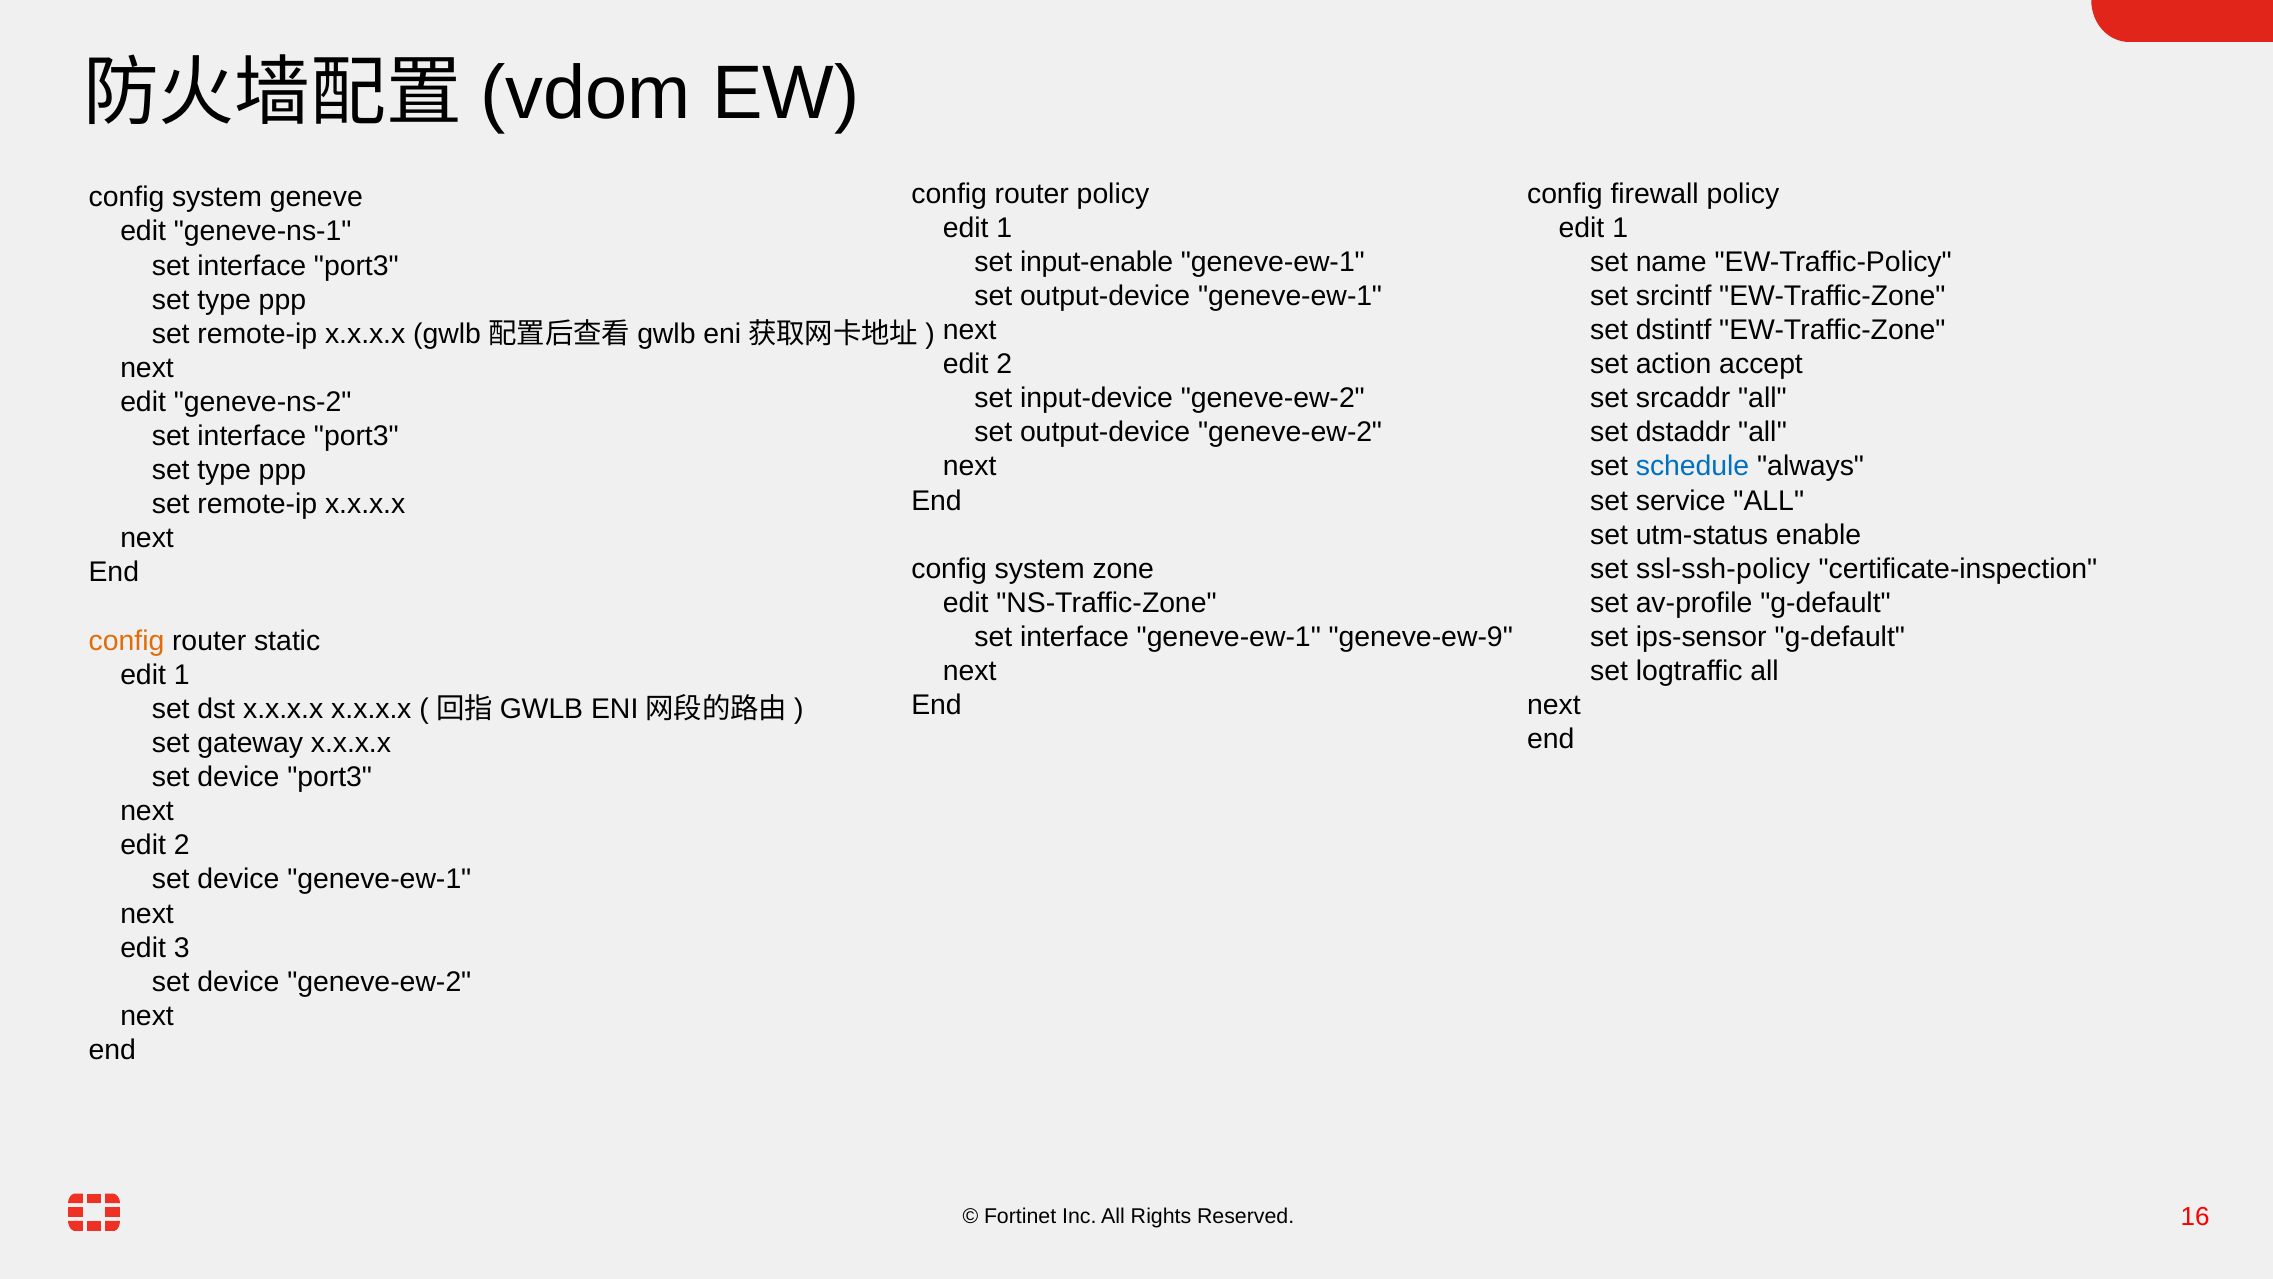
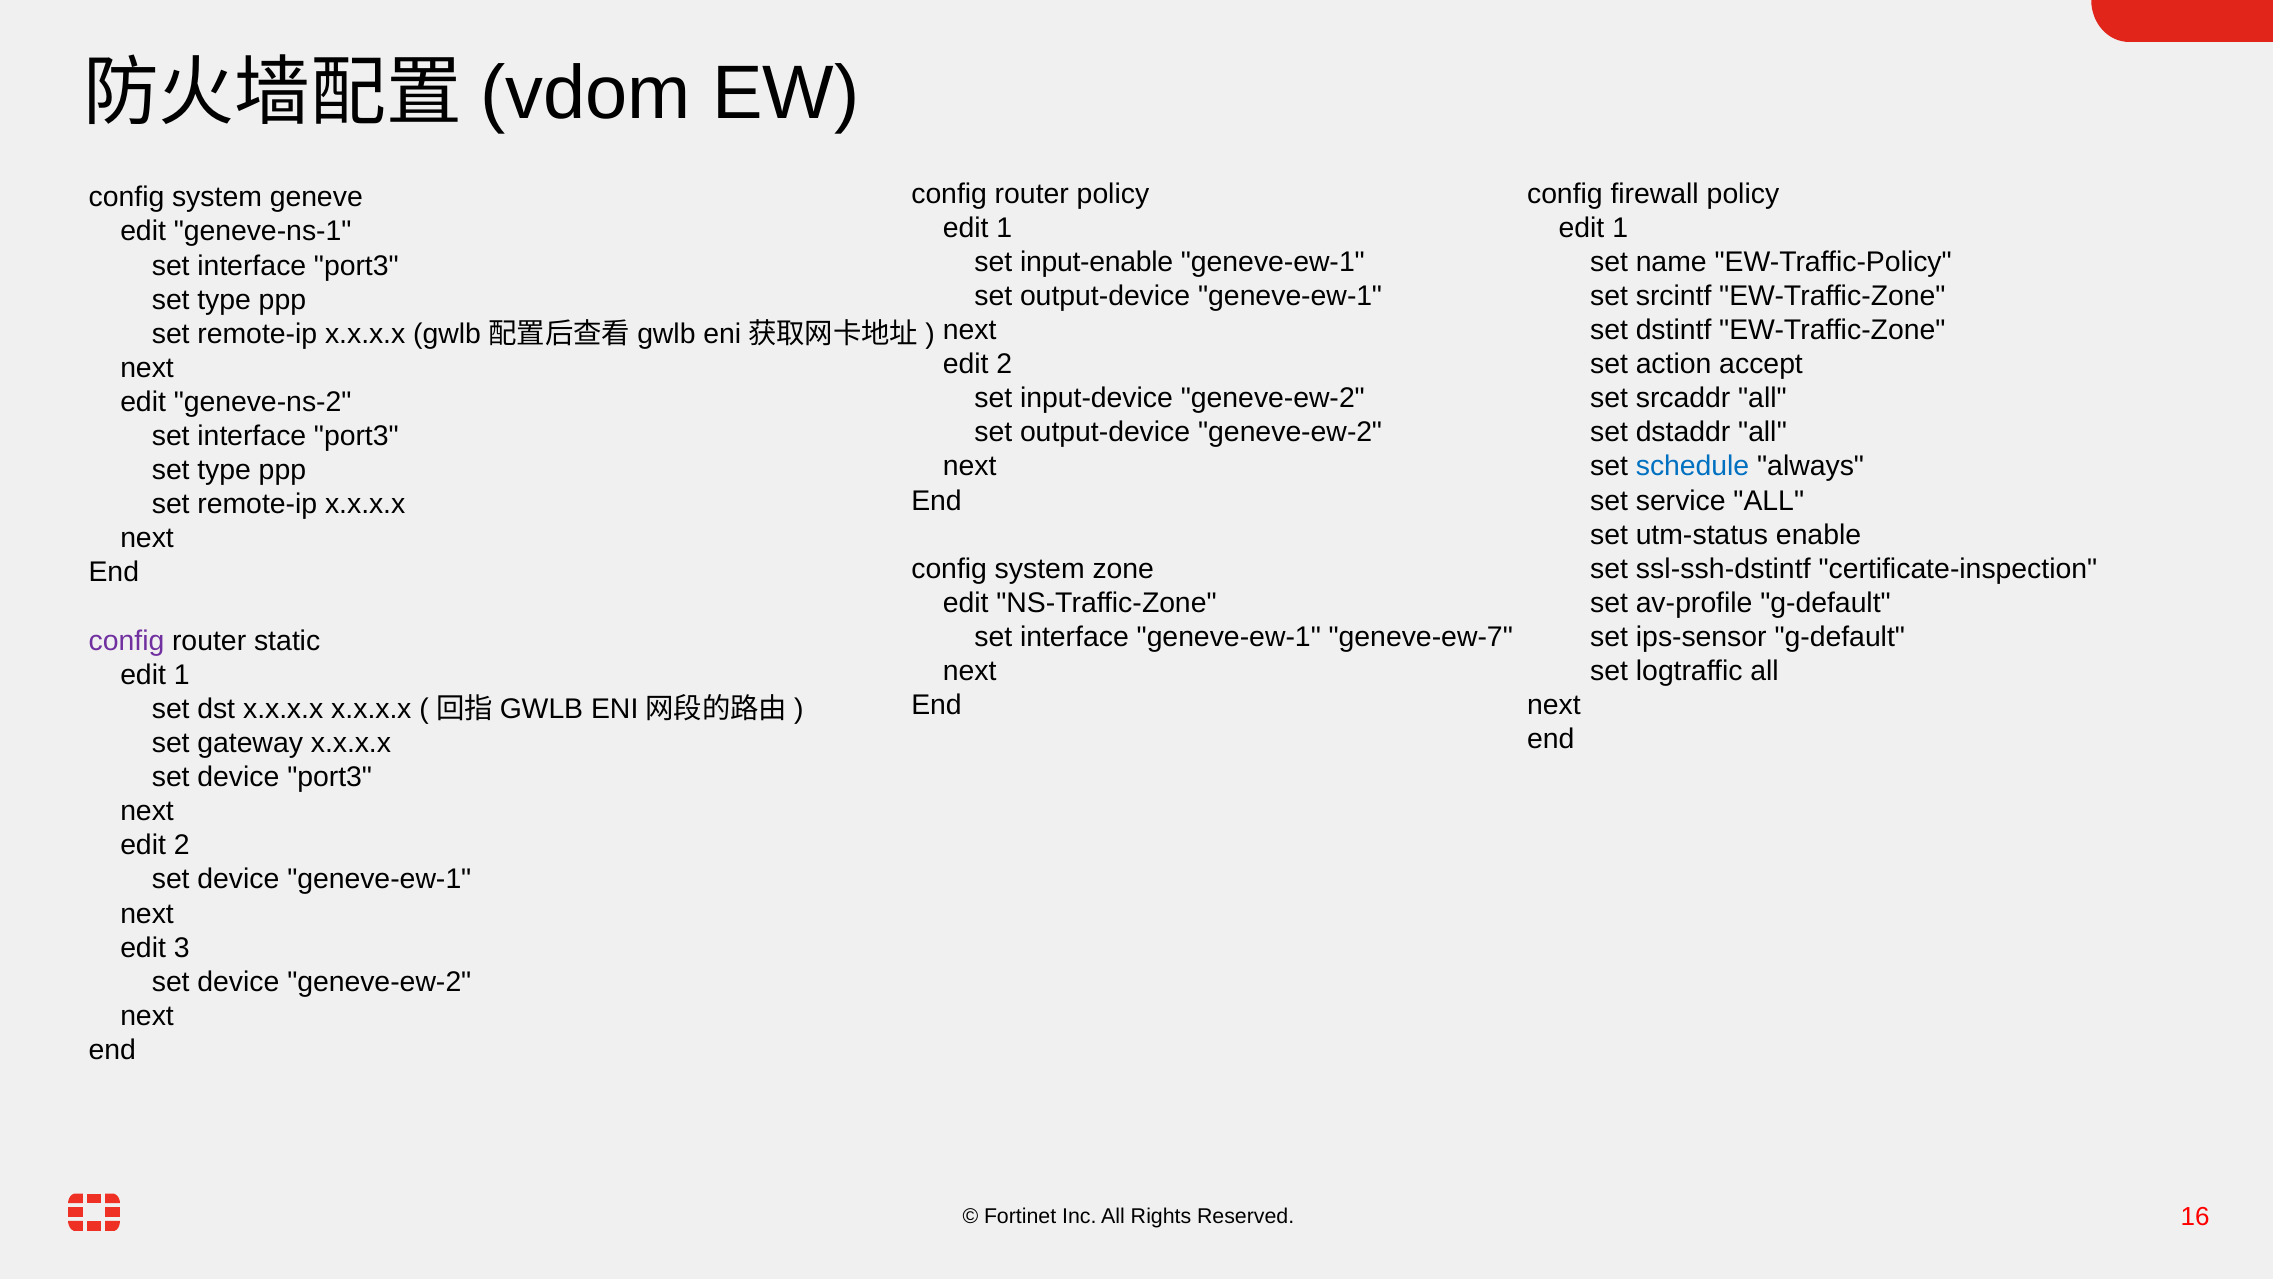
ssl-ssh-policy: ssl-ssh-policy -> ssl-ssh-dstintf
geneve-ew-9: geneve-ew-9 -> geneve-ew-7
config at (127, 641) colour: orange -> purple
